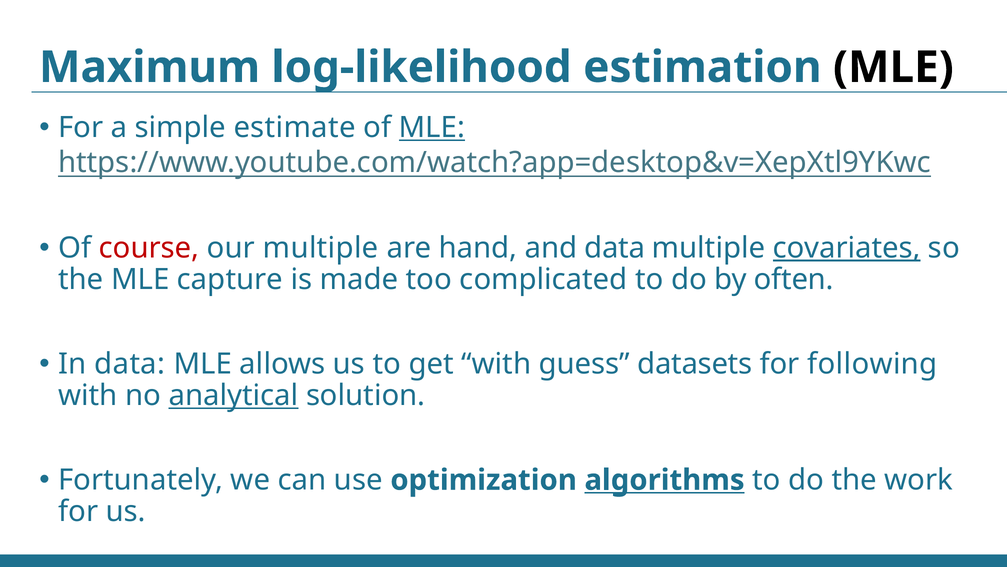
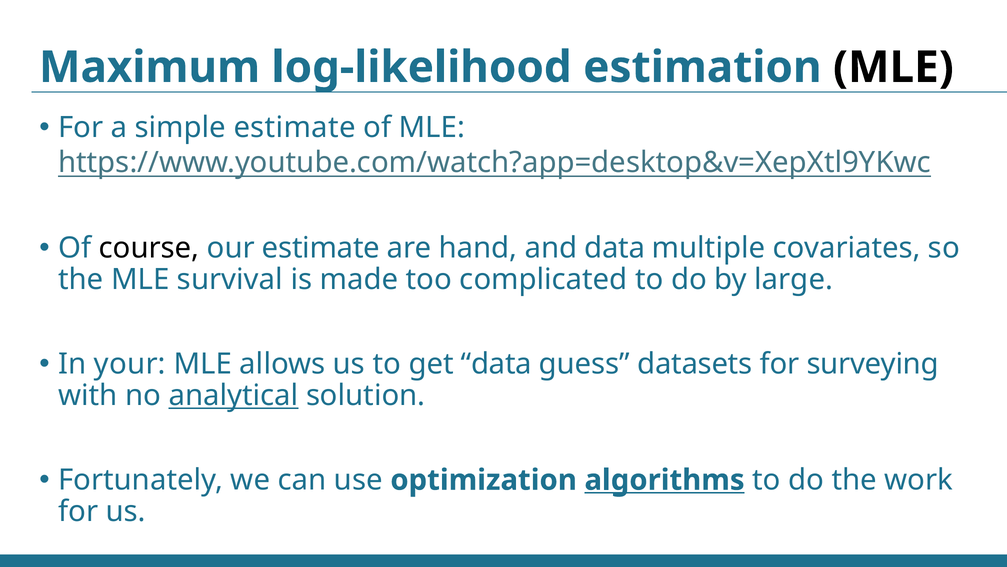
MLE at (432, 127) underline: present -> none
course colour: red -> black
our multiple: multiple -> estimate
covariates underline: present -> none
capture: capture -> survival
often: often -> large
In data: data -> your
get with: with -> data
following: following -> surveying
